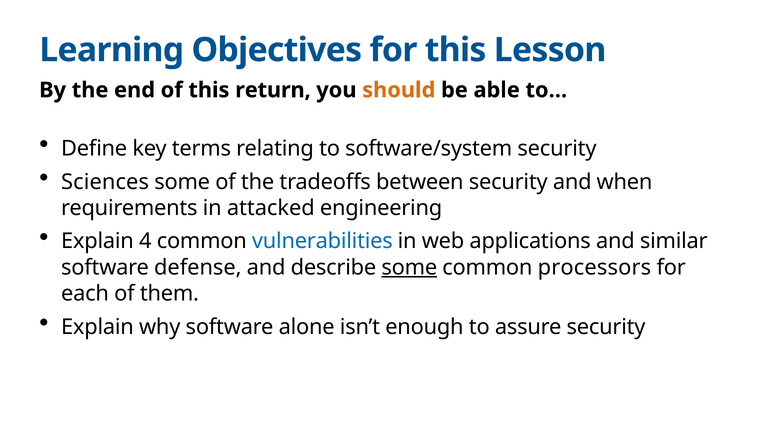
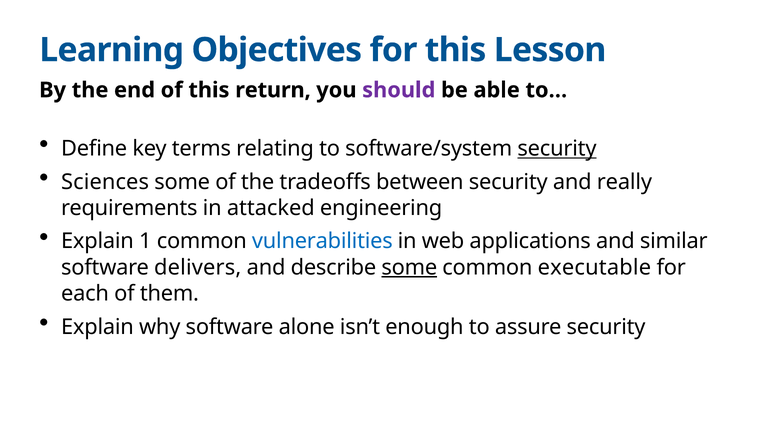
should colour: orange -> purple
security at (557, 149) underline: none -> present
when: when -> really
4: 4 -> 1
defense: defense -> delivers
processors: processors -> executable
